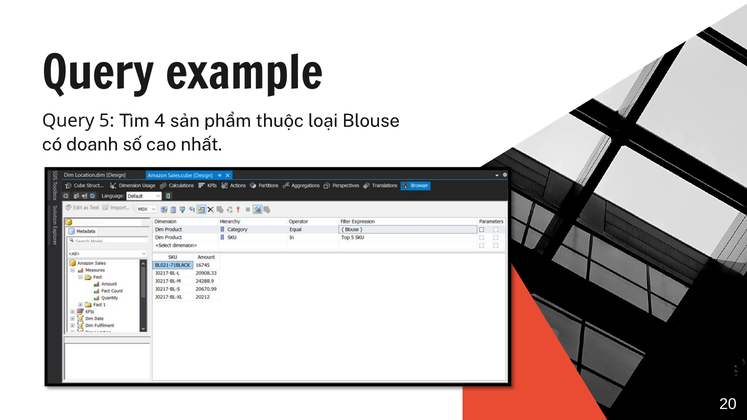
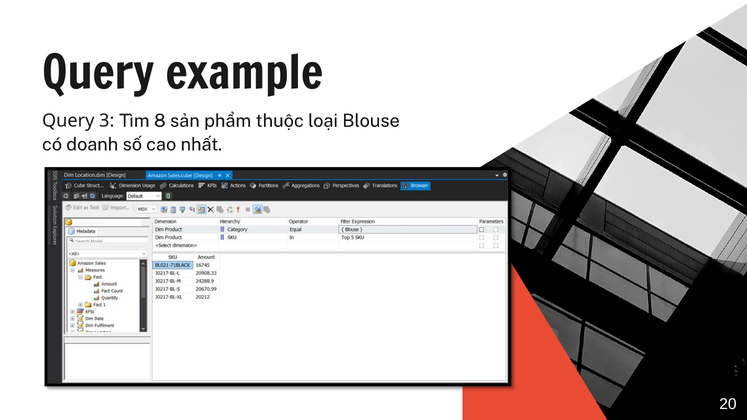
5: 5 -> 3
4: 4 -> 8
